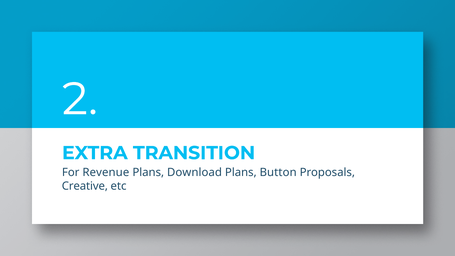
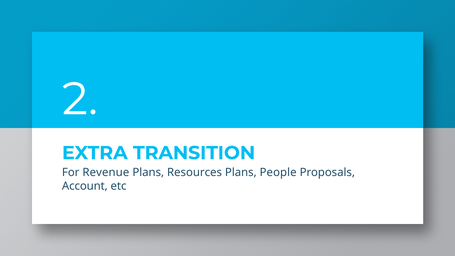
Download: Download -> Resources
Button: Button -> People
Creative: Creative -> Account
